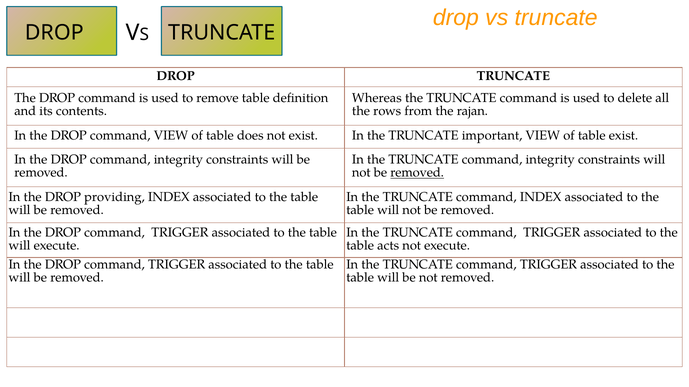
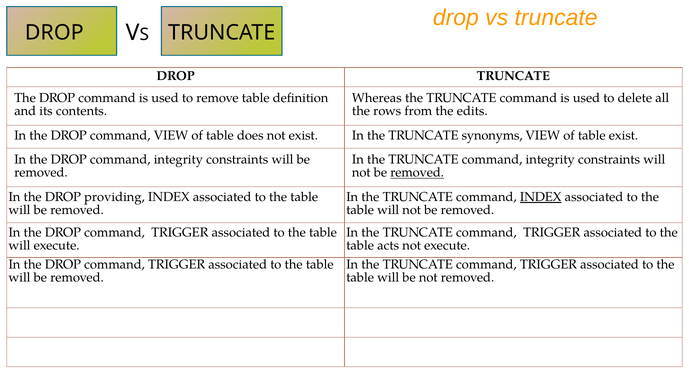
rajan: rajan -> edits
important: important -> synonyms
INDEX at (541, 197) underline: none -> present
